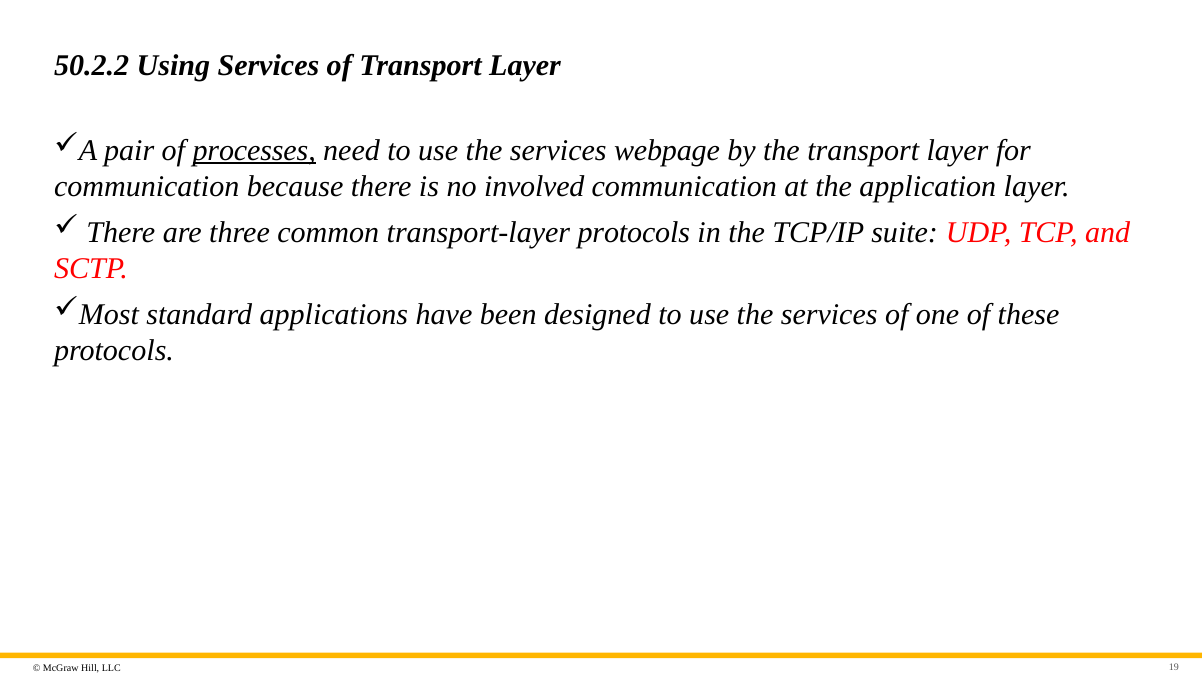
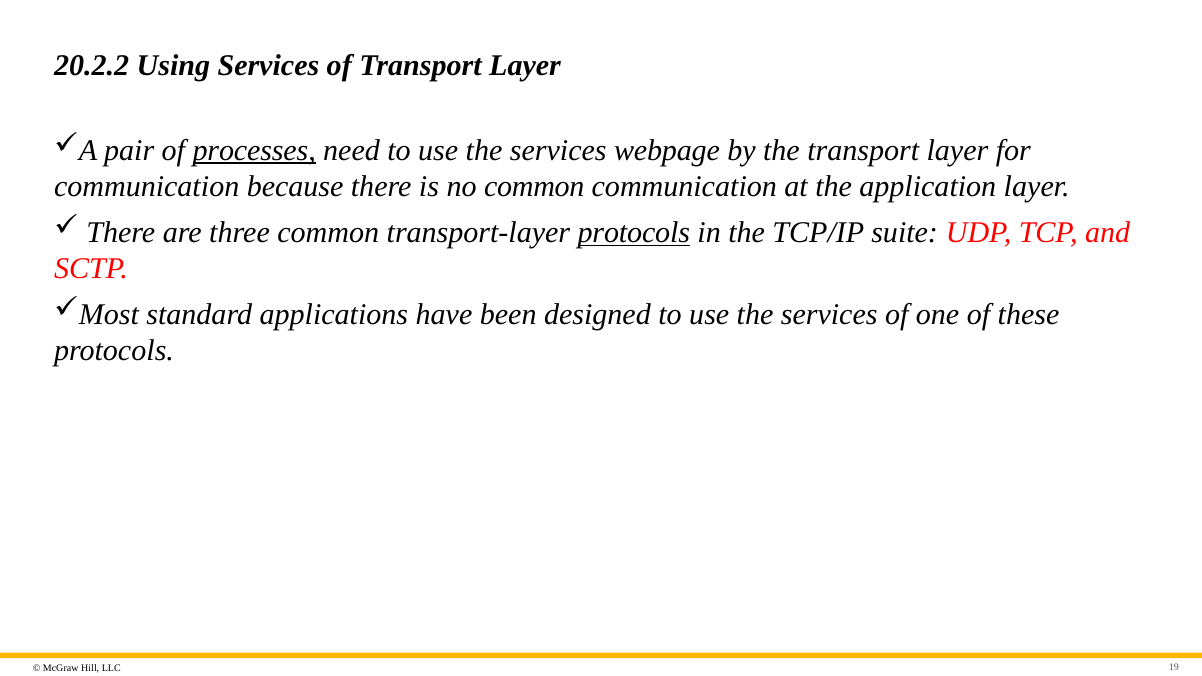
50.2.2: 50.2.2 -> 20.2.2
no involved: involved -> common
protocols at (634, 233) underline: none -> present
